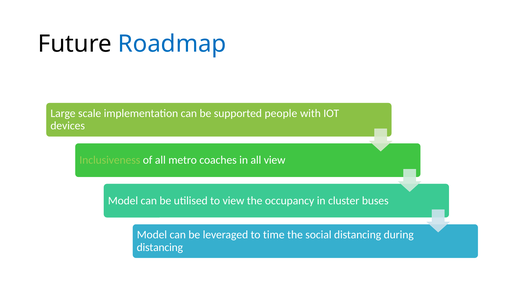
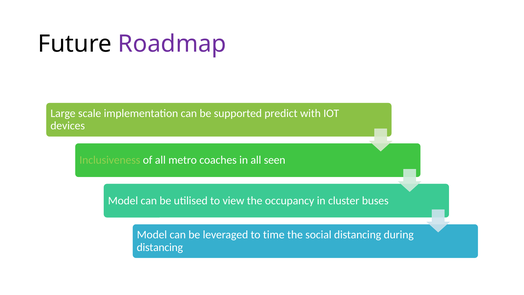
Roadmap colour: blue -> purple
people: people -> predict
all view: view -> seen
